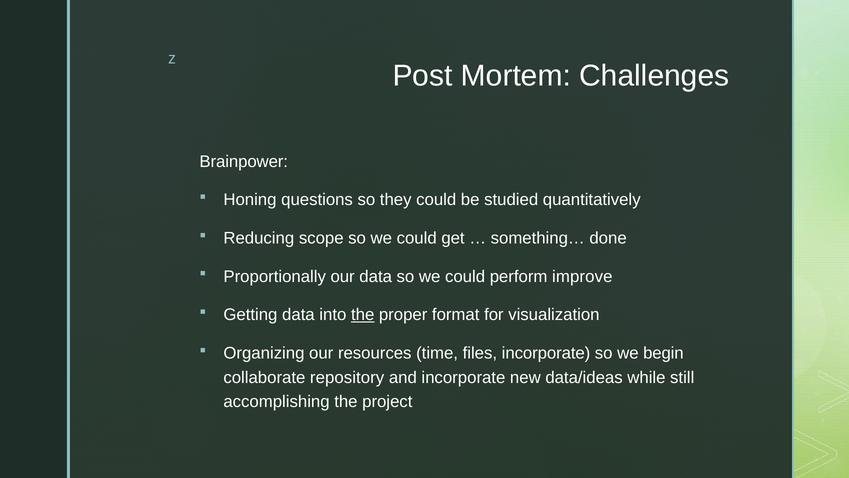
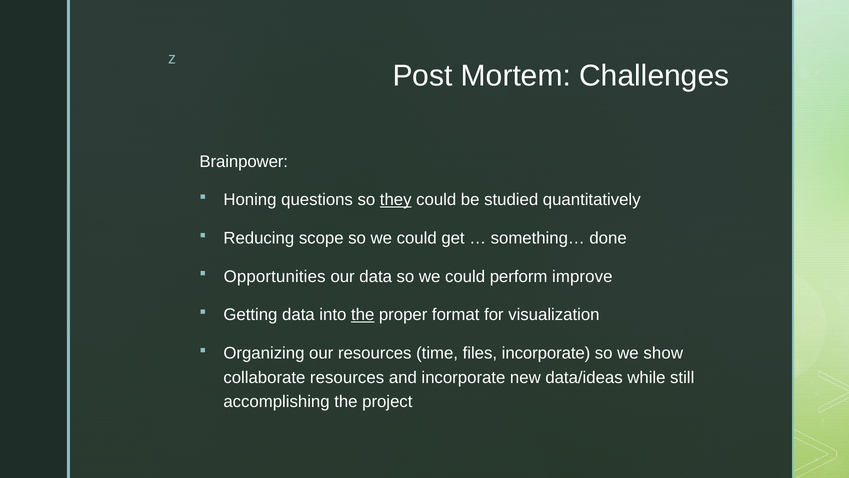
they underline: none -> present
Proportionally: Proportionally -> Opportunities
begin: begin -> show
collaborate repository: repository -> resources
